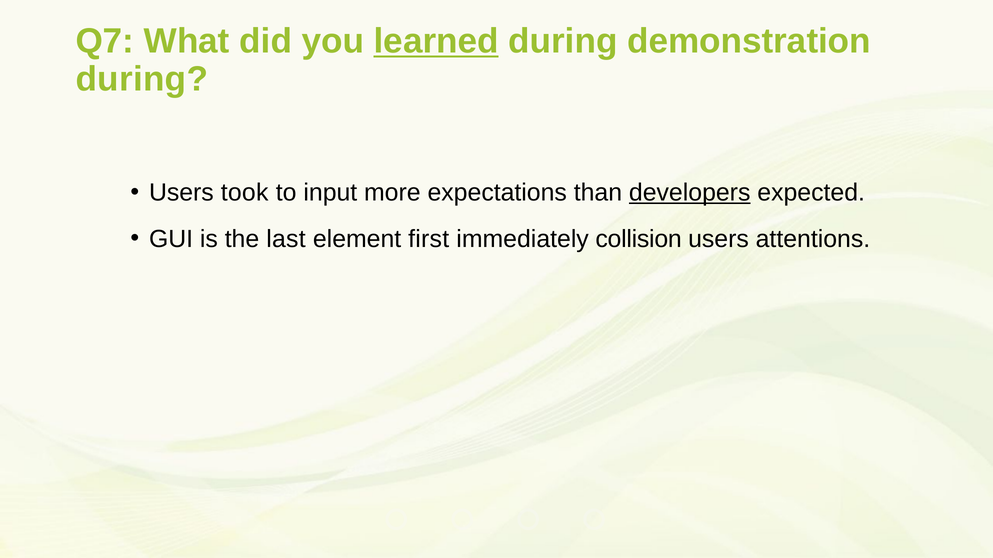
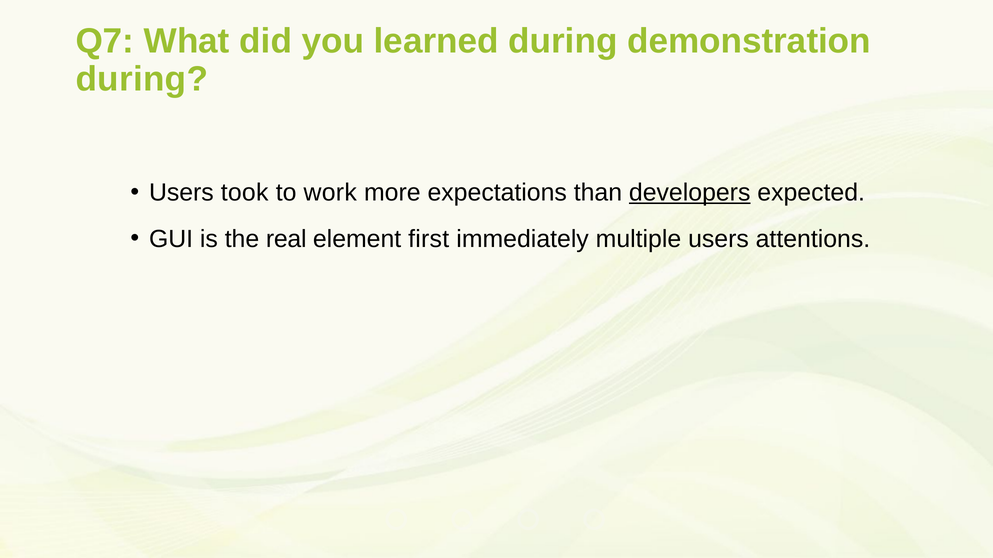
learned underline: present -> none
input: input -> work
last: last -> real
collision: collision -> multiple
